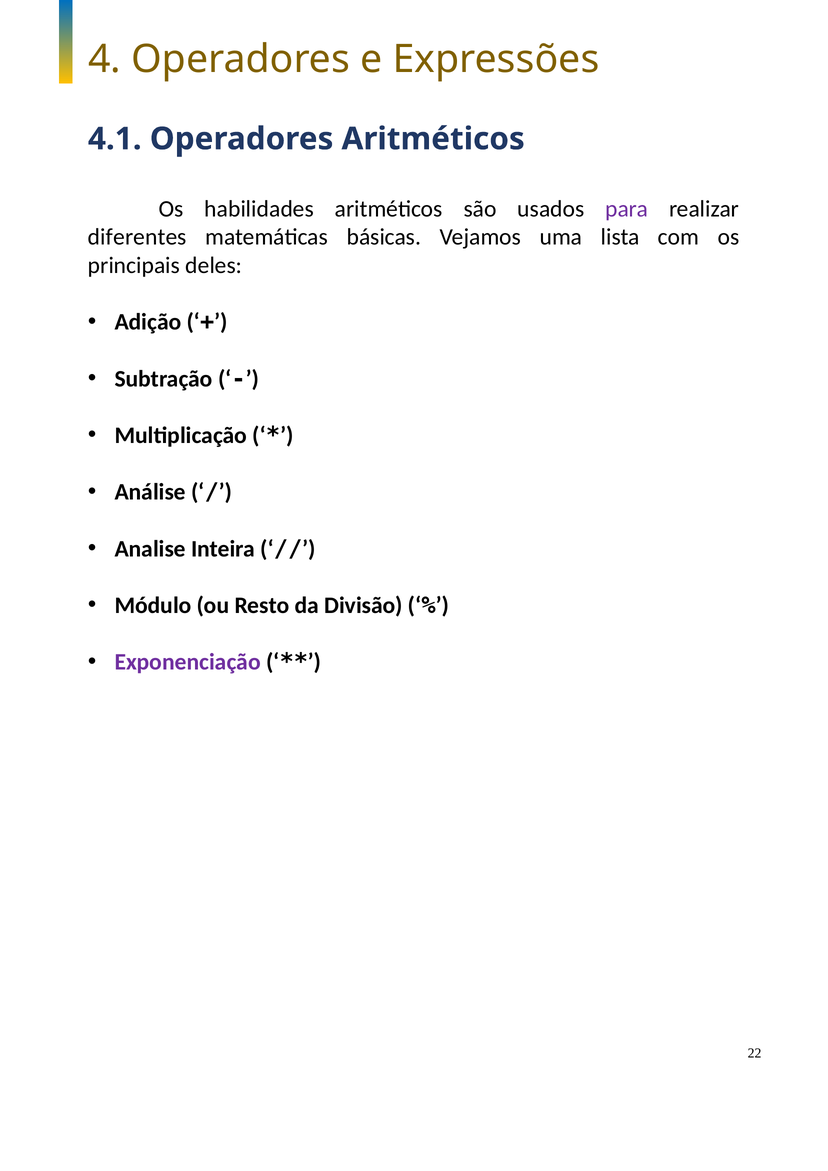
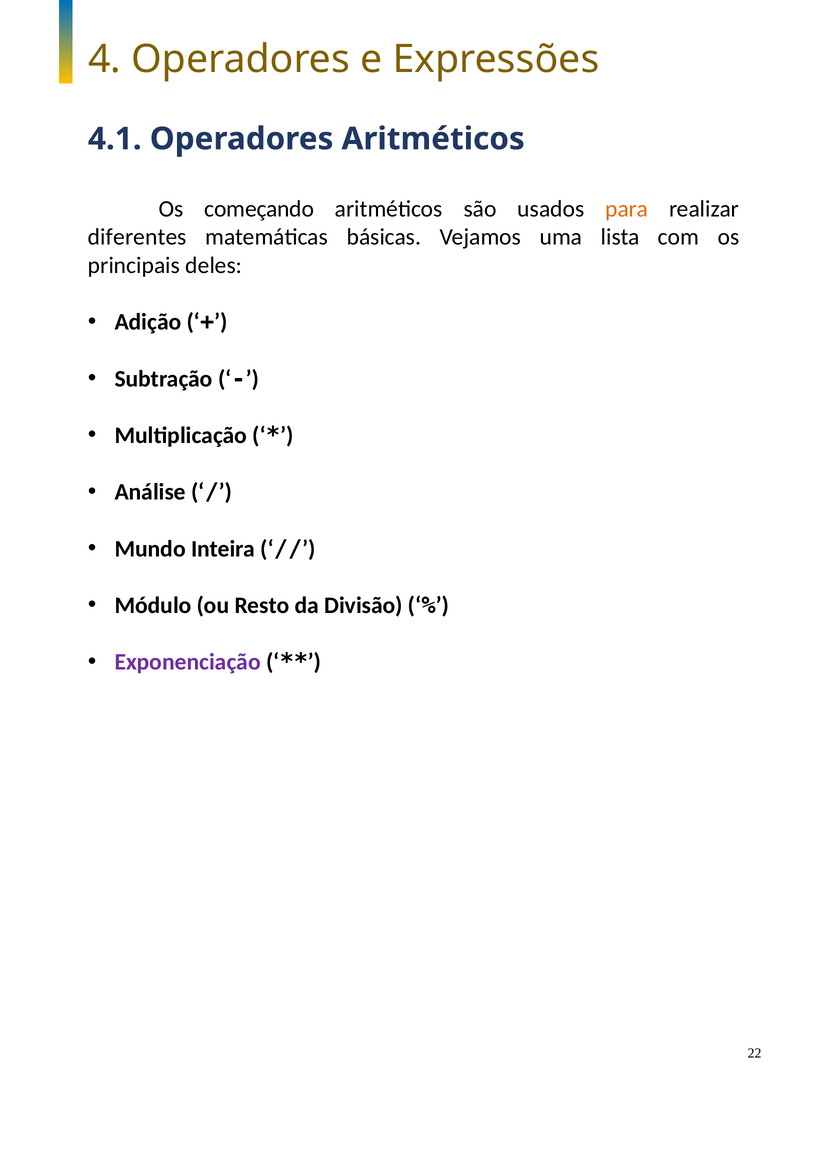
habilidades: habilidades -> começando
para colour: purple -> orange
Analise: Analise -> Mundo
